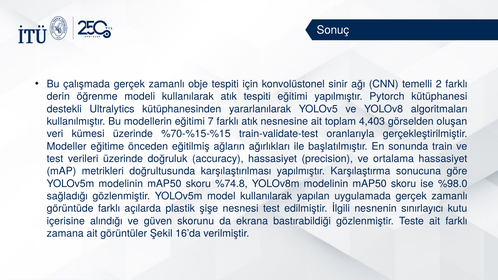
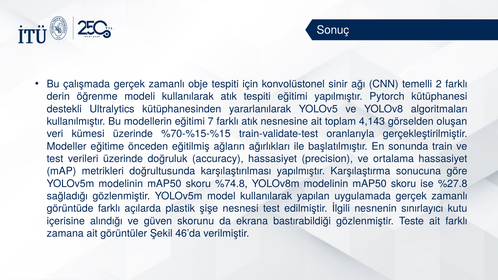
4,403: 4,403 -> 4,143
%98.0: %98.0 -> %27.8
16’da: 16’da -> 46’da
